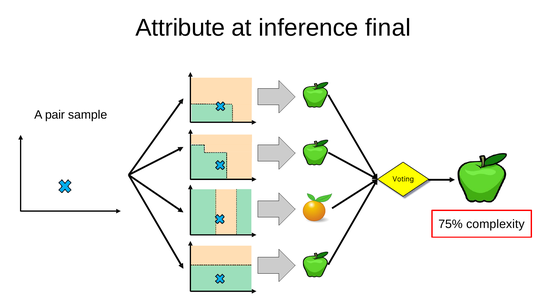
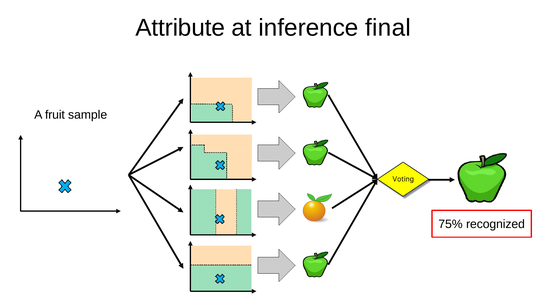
pair: pair -> fruit
complexity: complexity -> recognized
